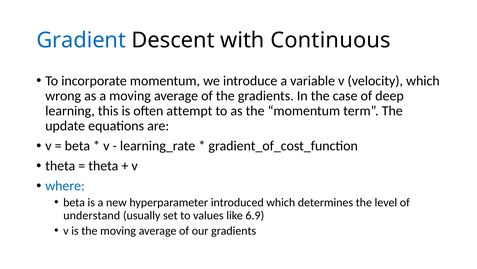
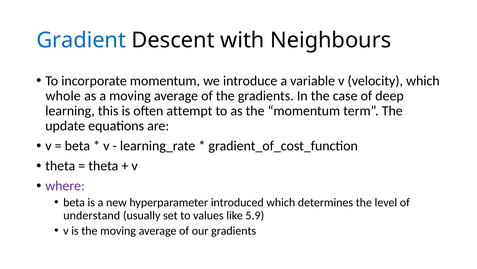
Continuous: Continuous -> Neighbours
wrong: wrong -> whole
where colour: blue -> purple
6.9: 6.9 -> 5.9
